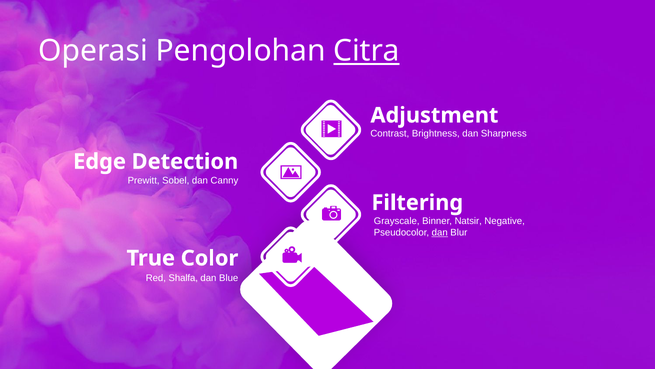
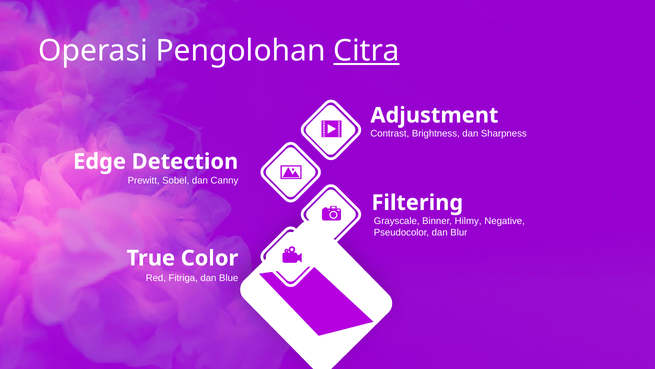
Natsir: Natsir -> Hilmy
dan at (440, 232) underline: present -> none
Shalfa: Shalfa -> Fitriga
